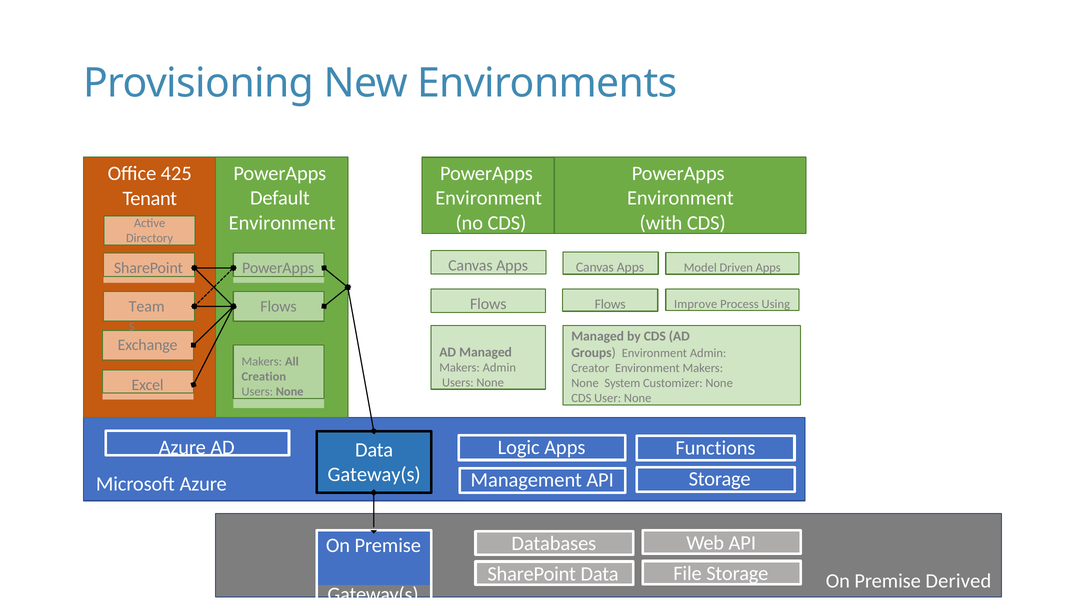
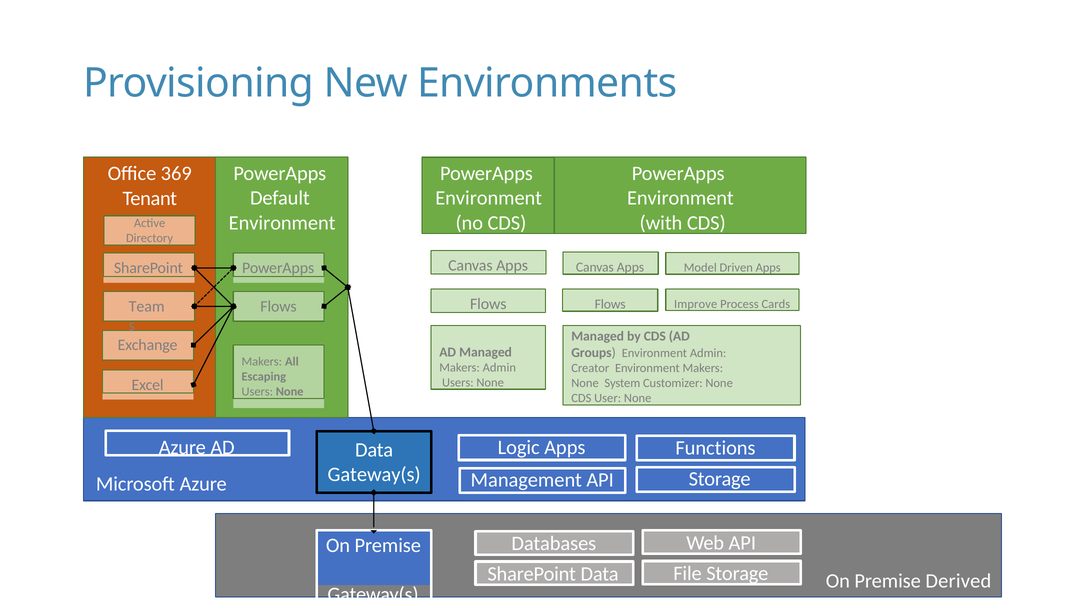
425: 425 -> 369
Using: Using -> Cards
Creation: Creation -> Escaping
